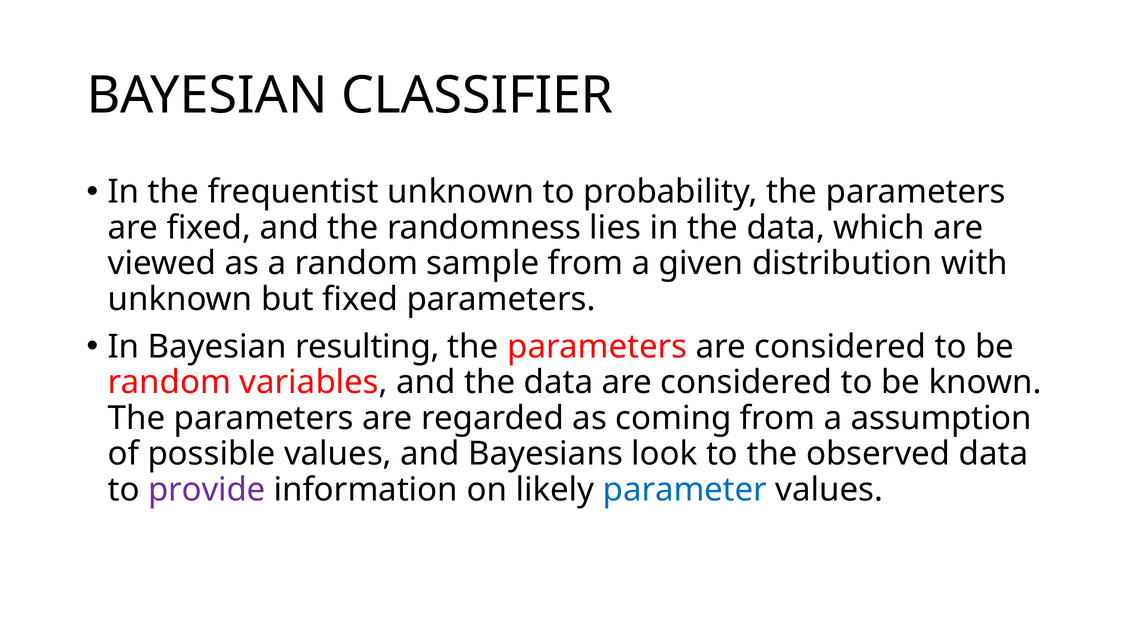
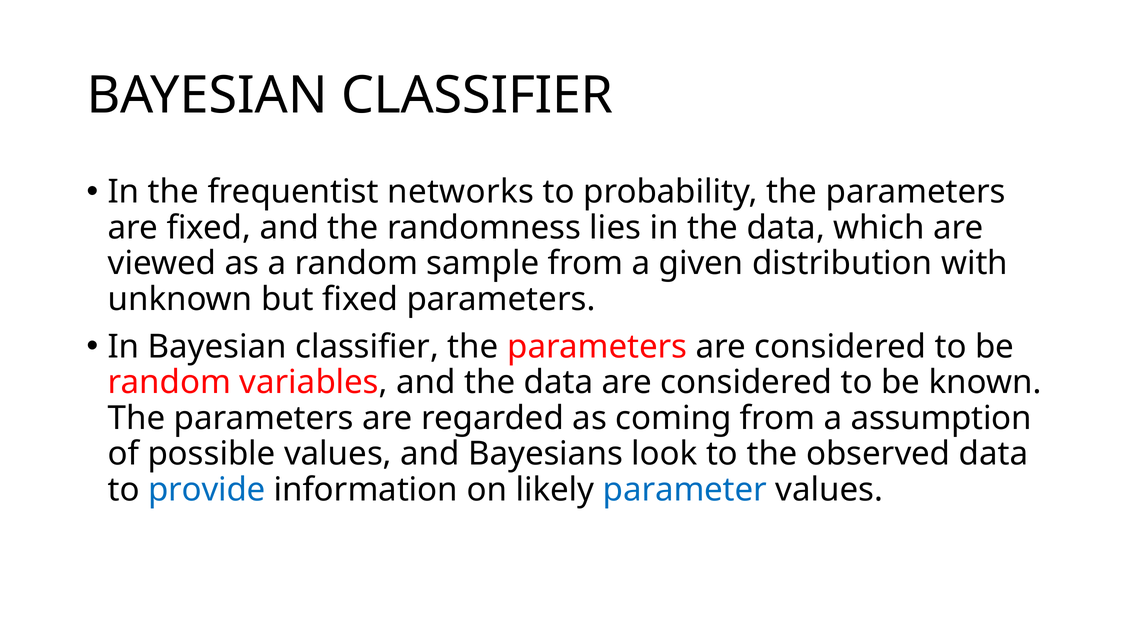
frequentist unknown: unknown -> networks
In Bayesian resulting: resulting -> classifier
provide colour: purple -> blue
